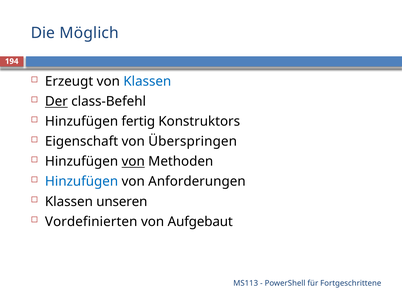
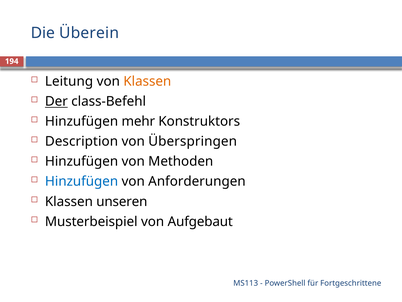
Möglich: Möglich -> Überein
Erzeugt: Erzeugt -> Leitung
Klassen at (147, 81) colour: blue -> orange
fertig: fertig -> mehr
Eigenschaft: Eigenschaft -> Description
von at (133, 161) underline: present -> none
Vordefinierten: Vordefinierten -> Musterbeispiel
